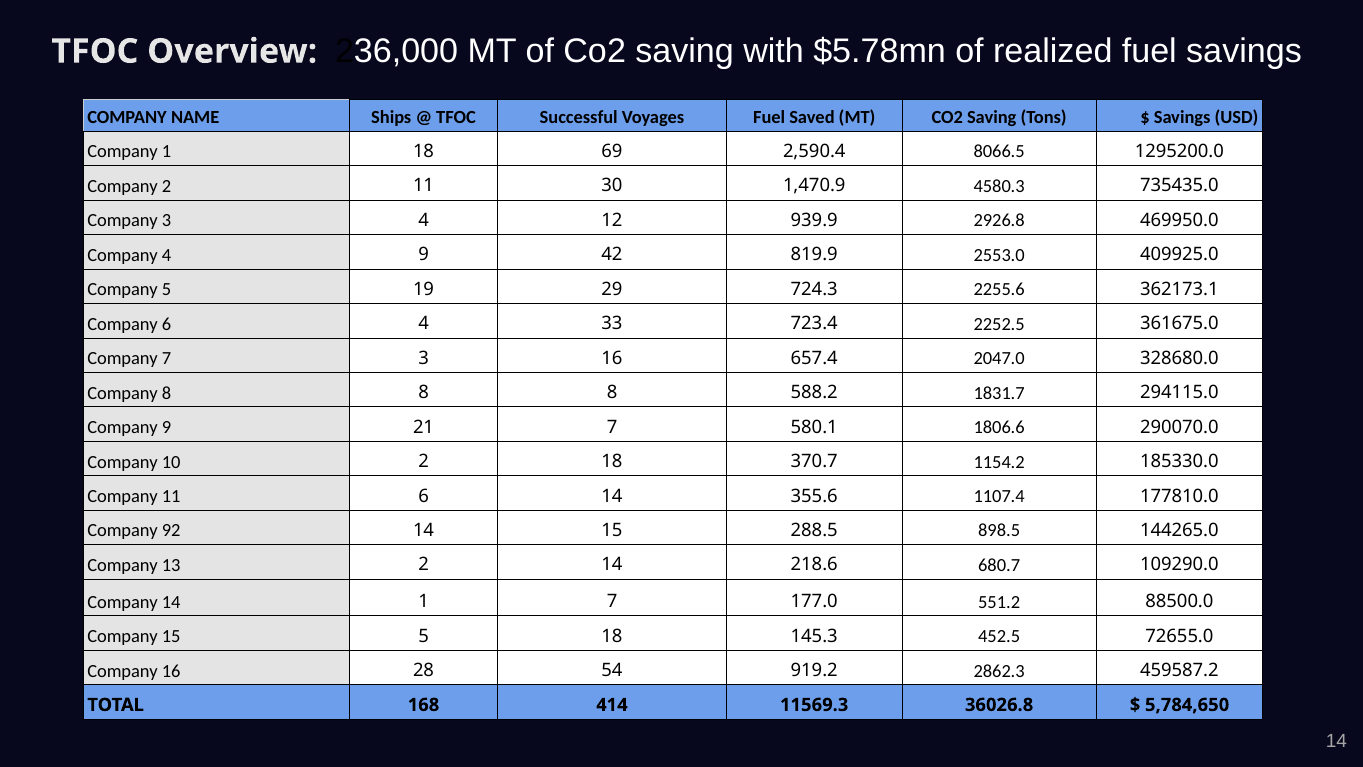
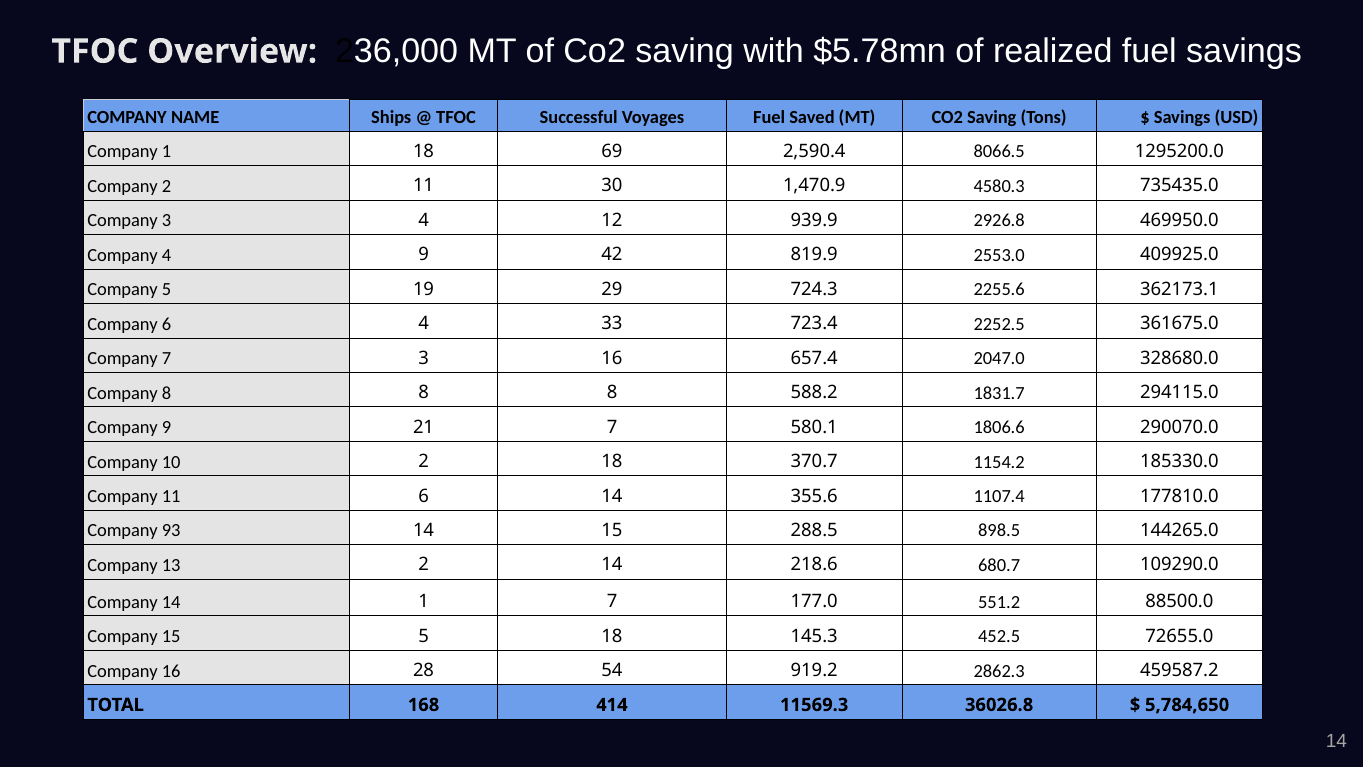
92: 92 -> 93
